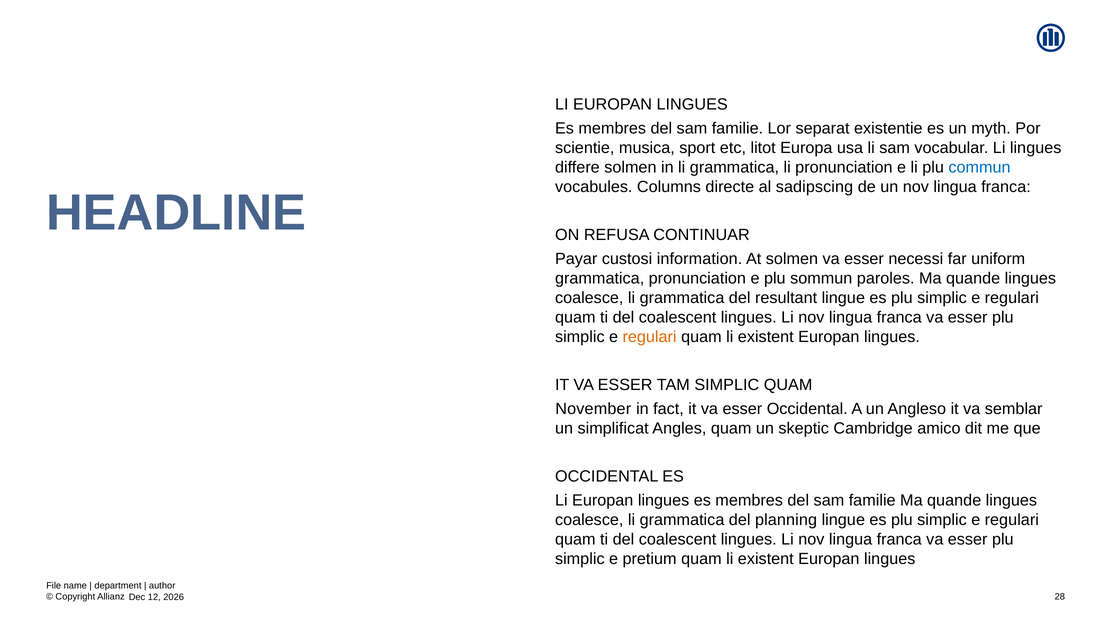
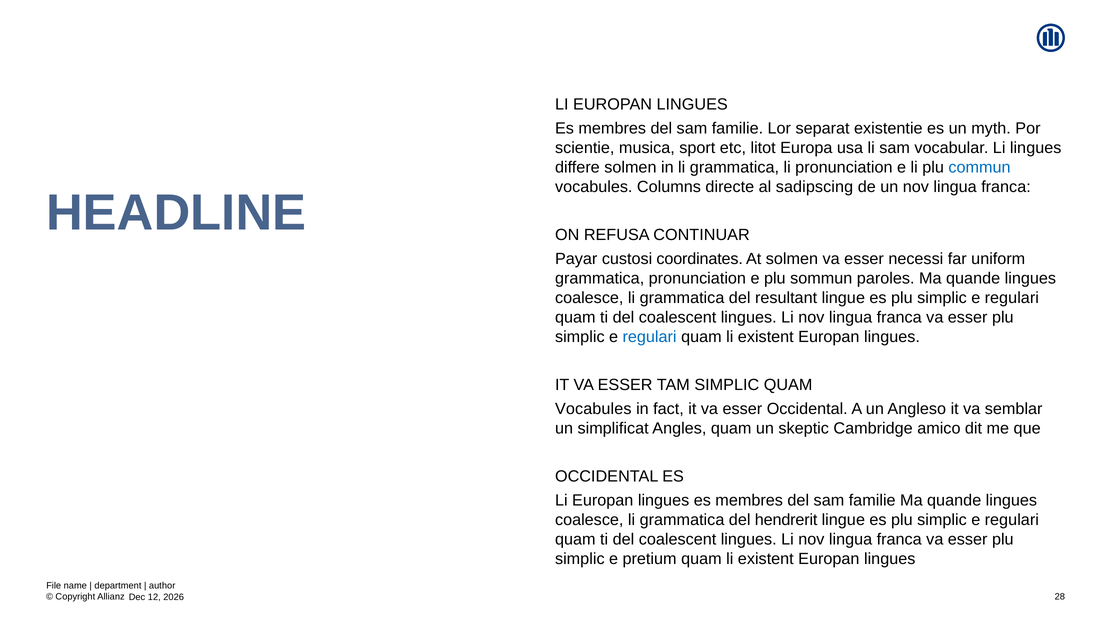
information: information -> coordinates
regulari at (650, 337) colour: orange -> blue
November at (593, 409): November -> Vocabules
planning: planning -> hendrerit
